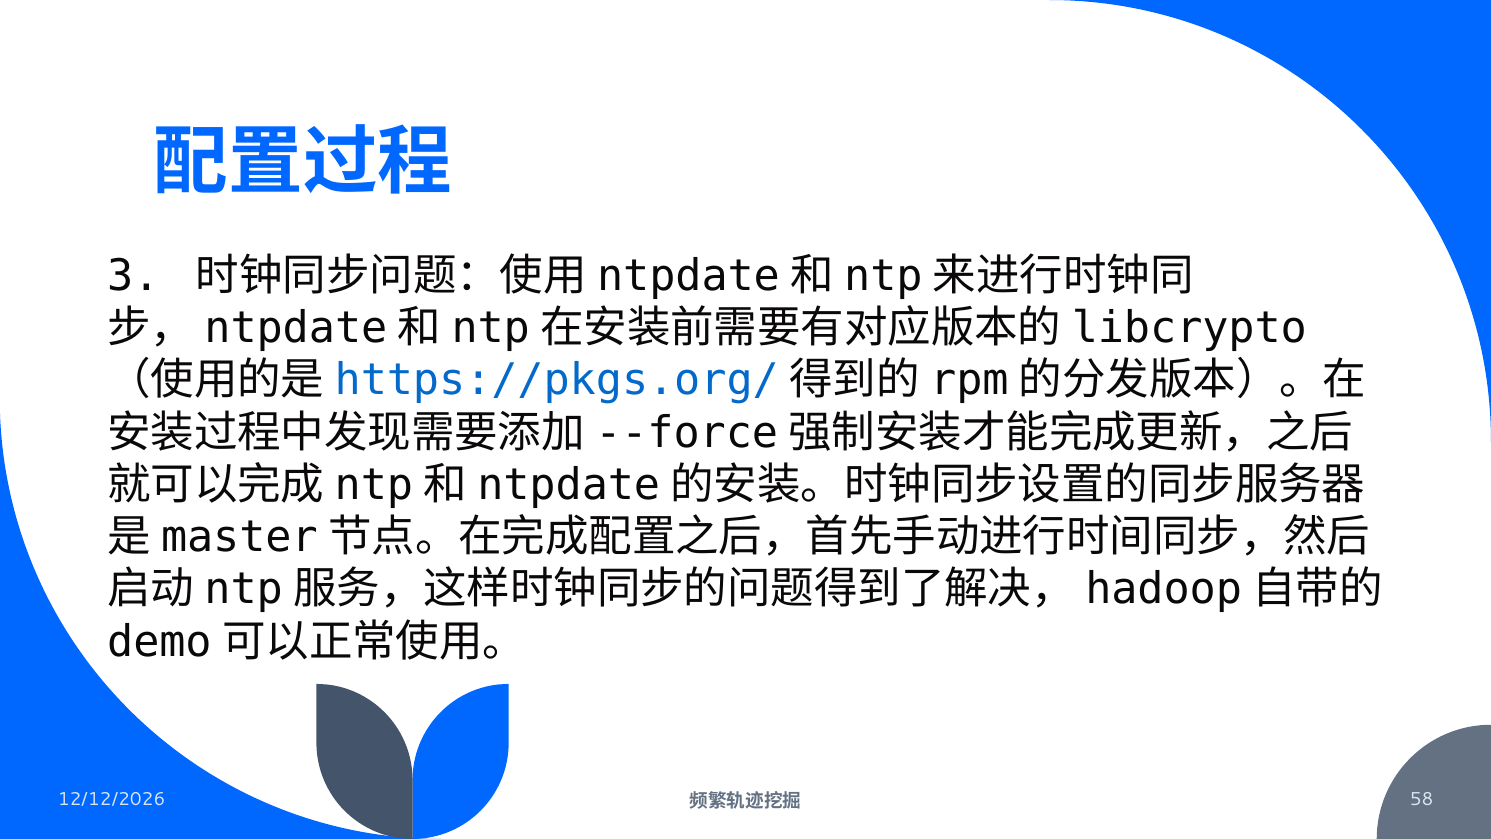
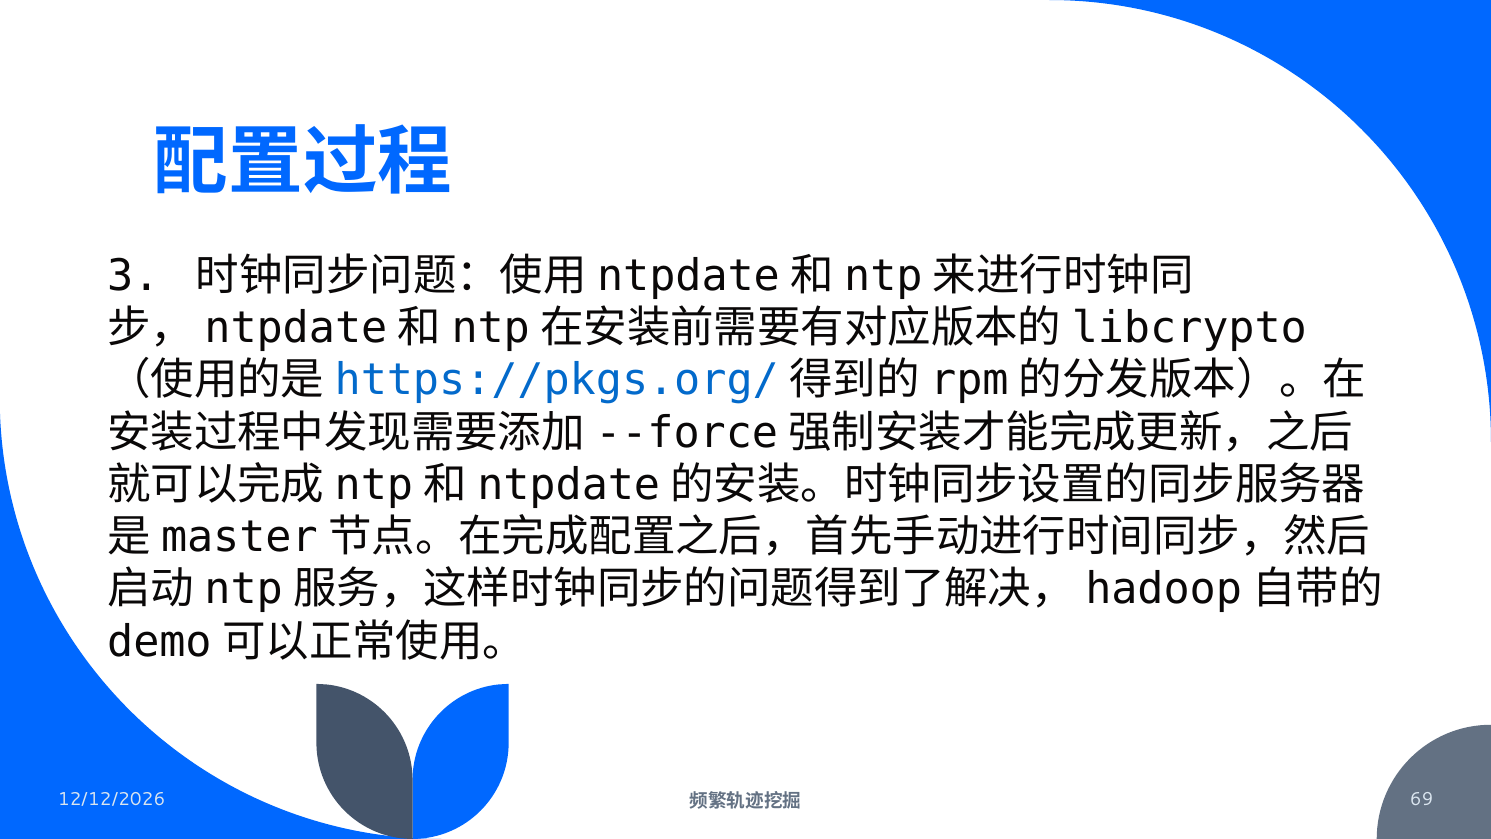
58: 58 -> 69
